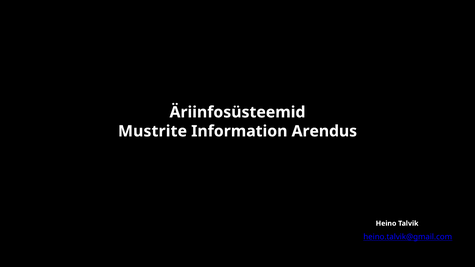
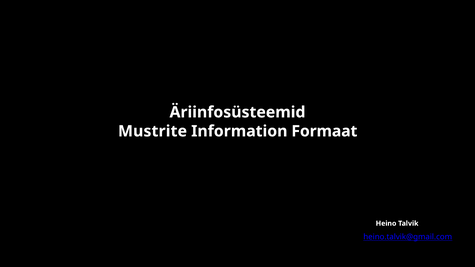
Arendus: Arendus -> Formaat
